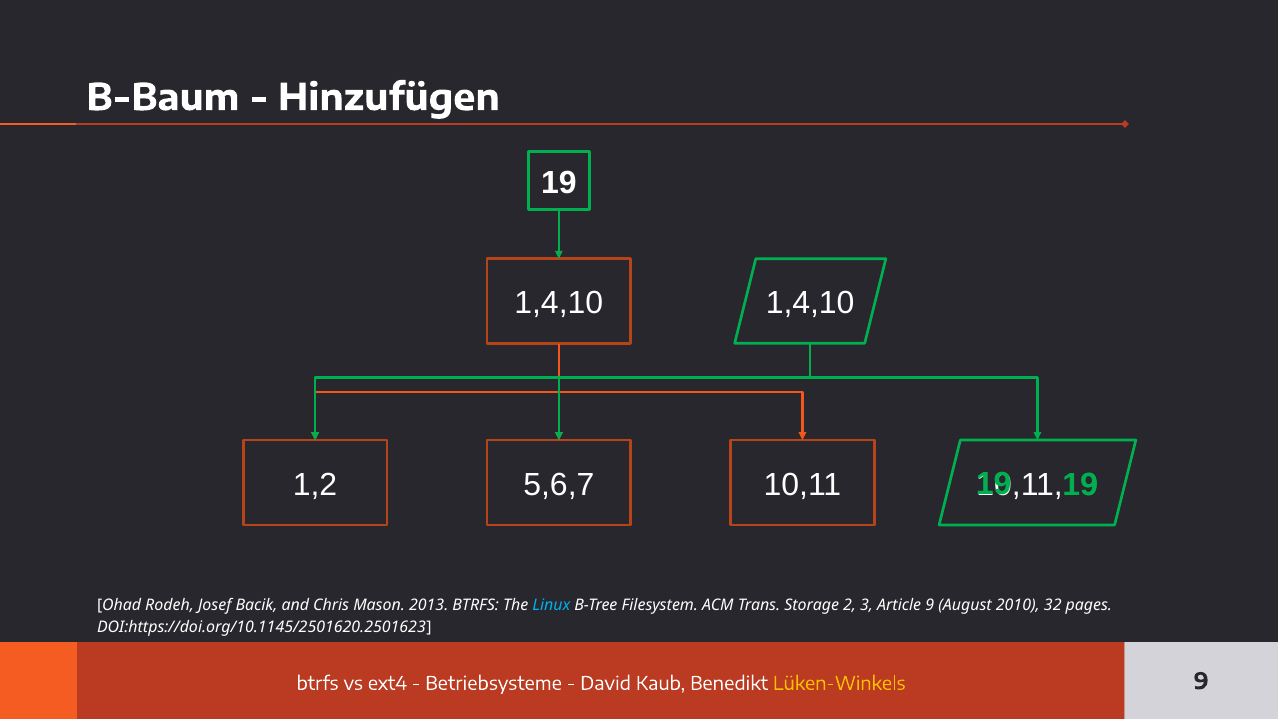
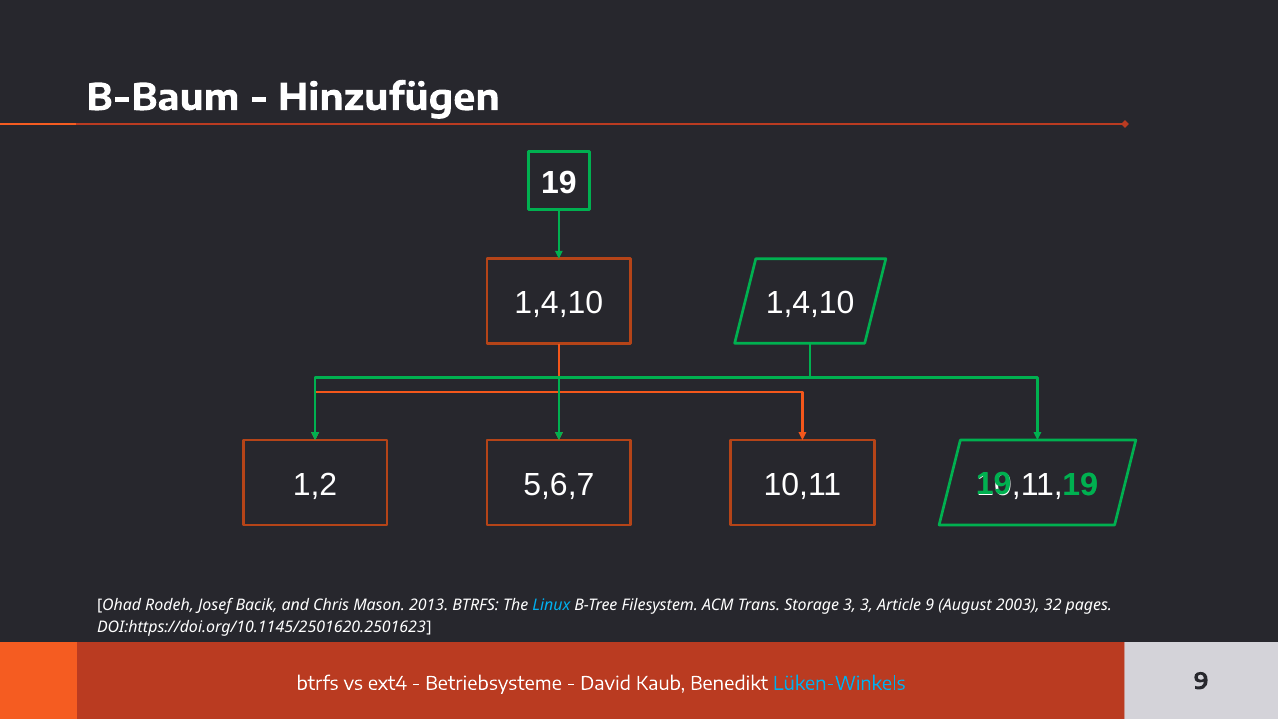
Storage 2: 2 -> 3
2010: 2010 -> 2003
Lüken-Winkels colour: yellow -> light blue
